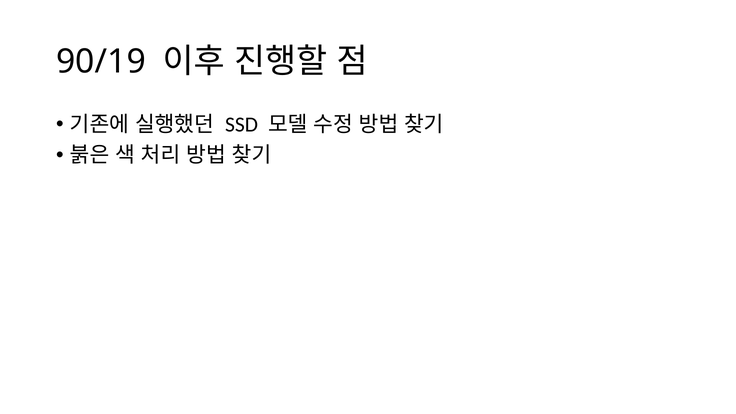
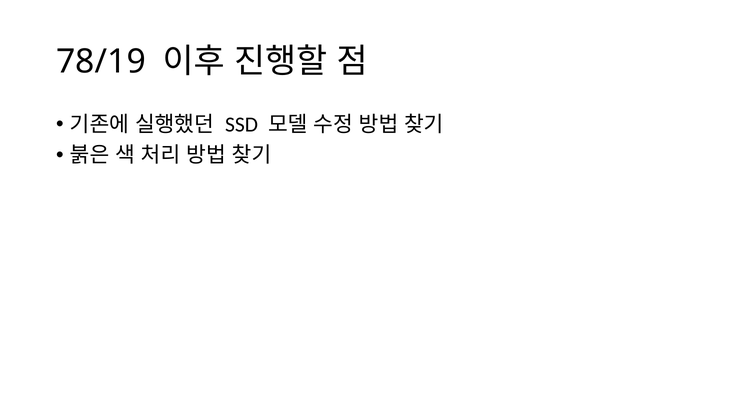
90/19: 90/19 -> 78/19
